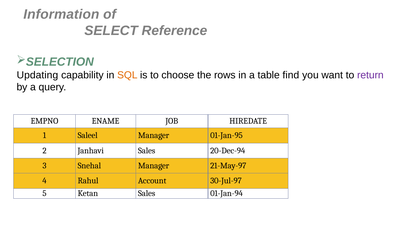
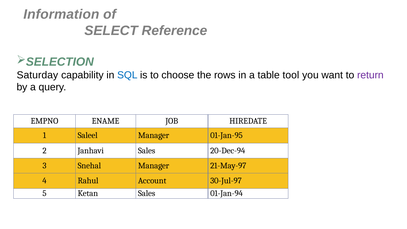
Updating: Updating -> Saturday
SQL colour: orange -> blue
find: find -> tool
